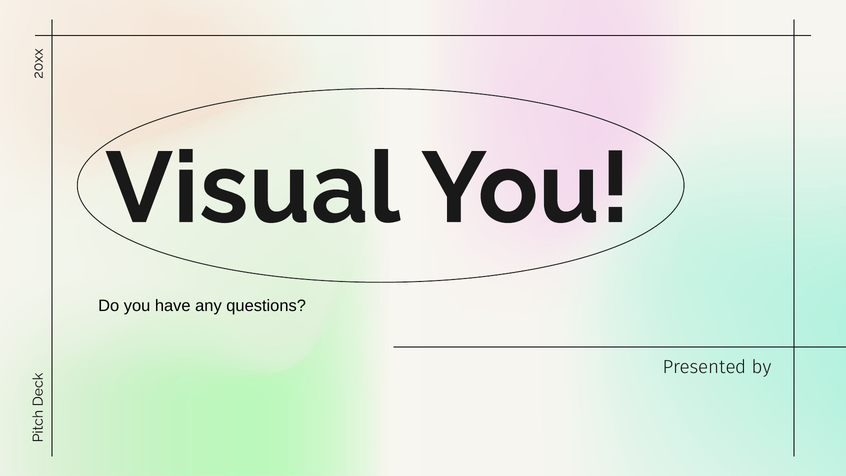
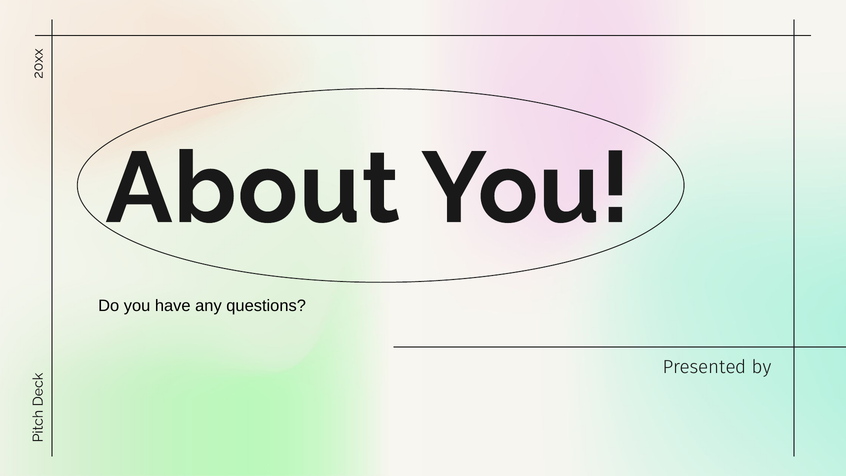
Visual: Visual -> About
